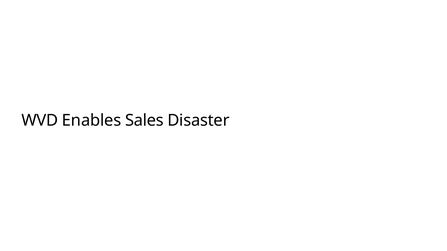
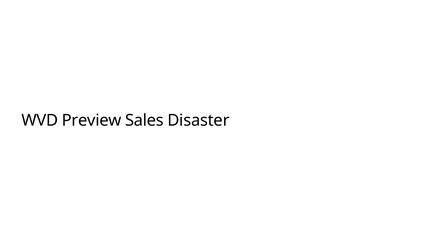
Enables: Enables -> Preview
